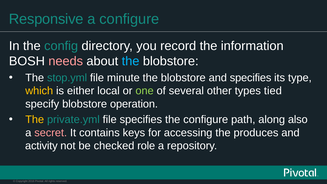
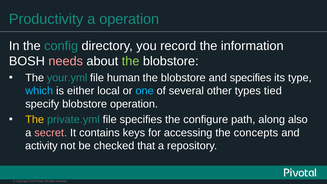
Responsive: Responsive -> Productivity
a configure: configure -> operation
the at (131, 61) colour: light blue -> light green
stop.yml: stop.yml -> your.yml
minute: minute -> human
which colour: yellow -> light blue
one colour: light green -> light blue
produces: produces -> concepts
role: role -> that
